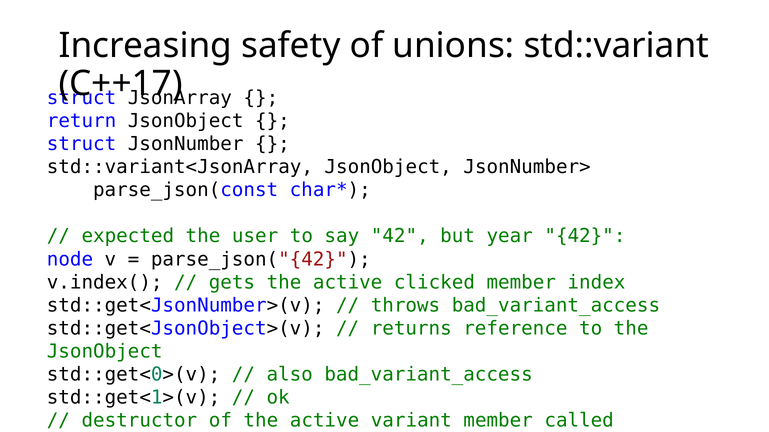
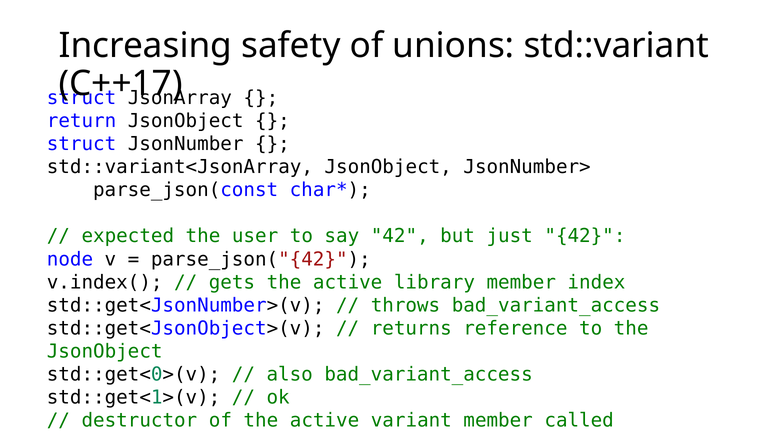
year: year -> just
clicked: clicked -> library
